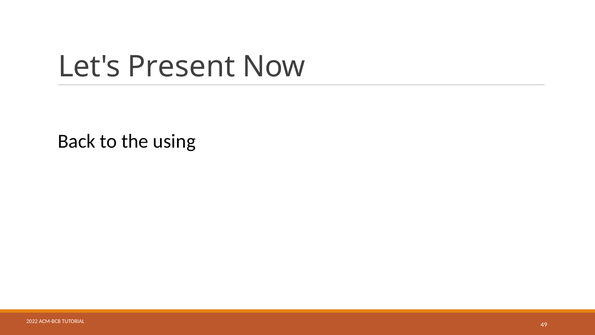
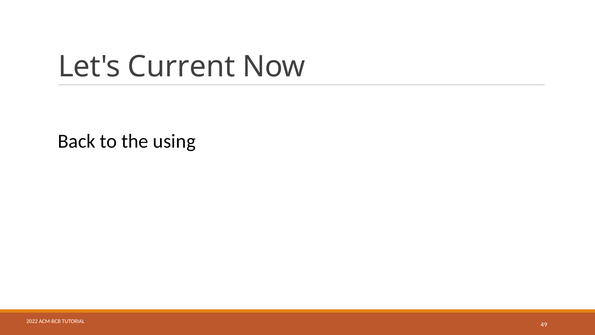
Present: Present -> Current
